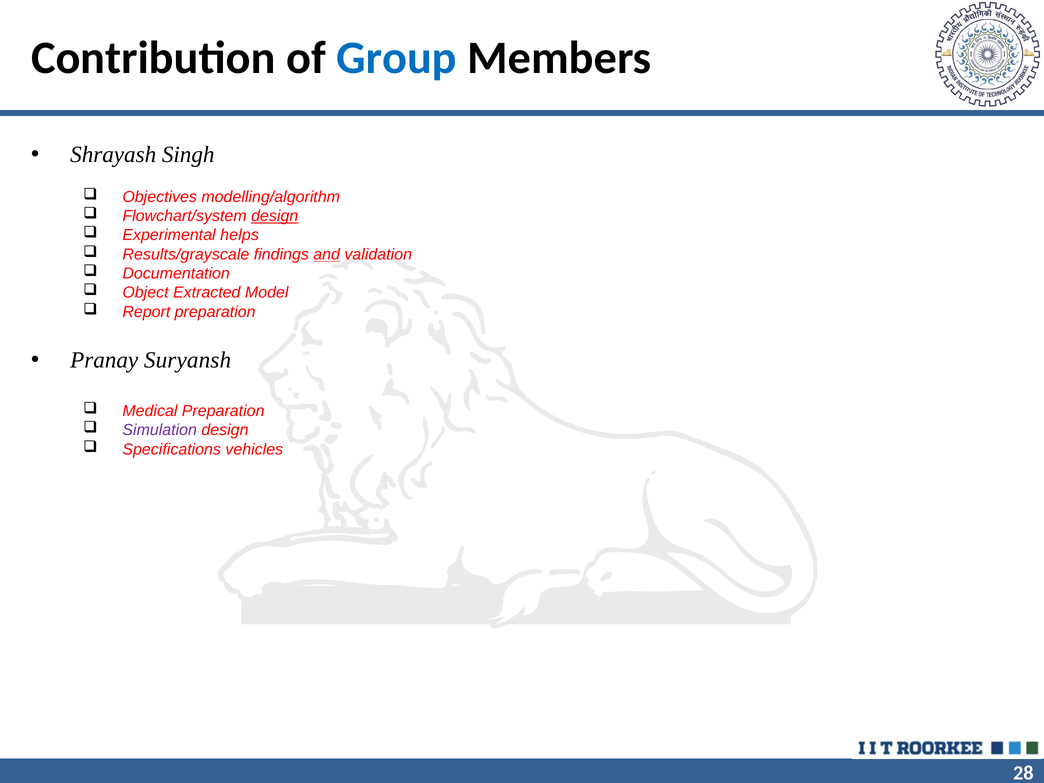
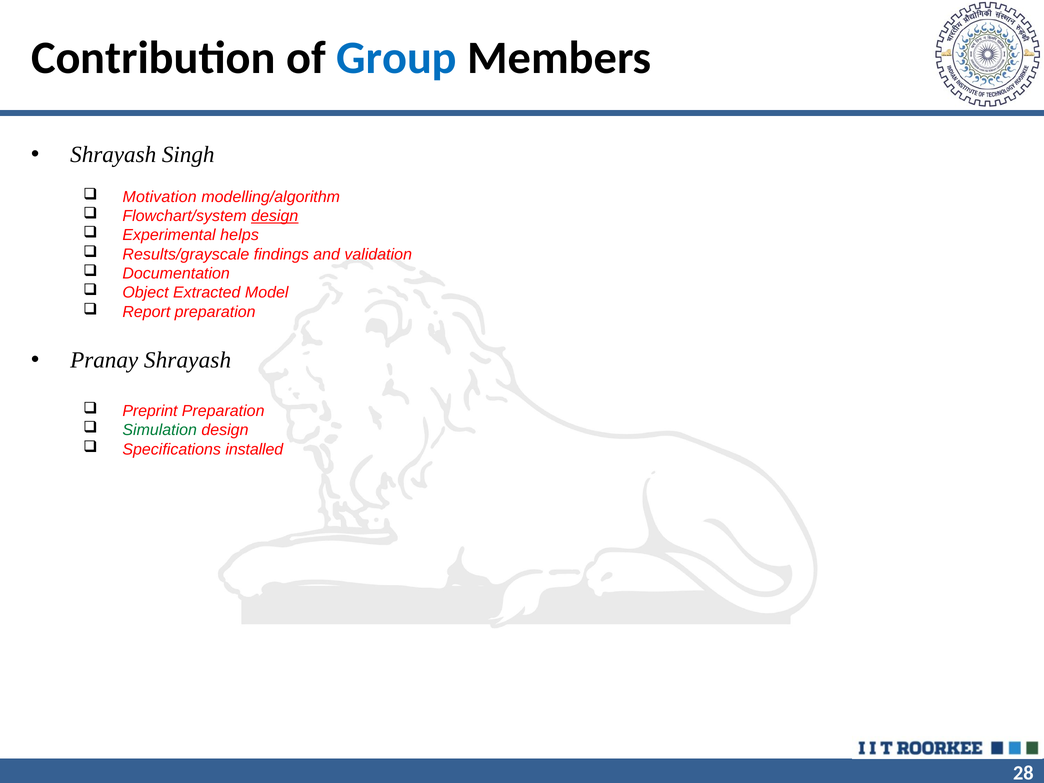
Objectives: Objectives -> Motivation
and underline: present -> none
Pranay Suryansh: Suryansh -> Shrayash
Medical: Medical -> Preprint
Simulation colour: purple -> green
vehicles: vehicles -> installed
